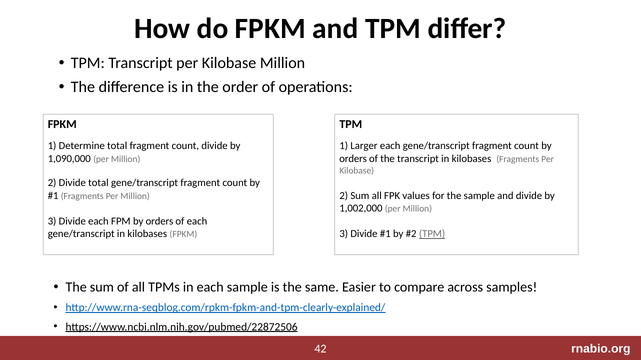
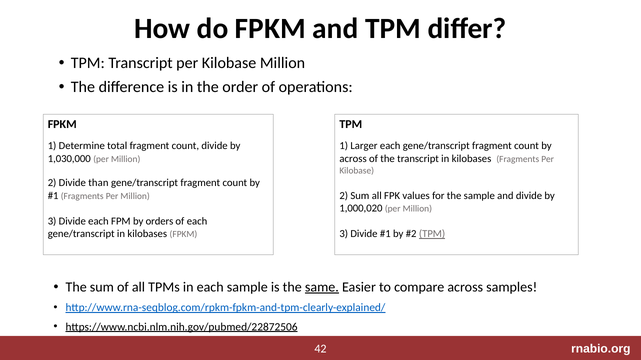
1,090,000: 1,090,000 -> 1,030,000
orders at (353, 159): orders -> across
Divide total: total -> than
1,002,000: 1,002,000 -> 1,000,020
same underline: none -> present
